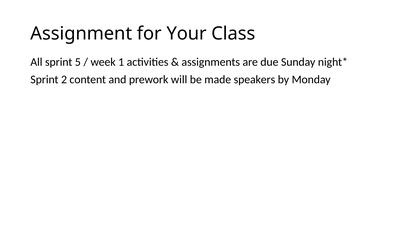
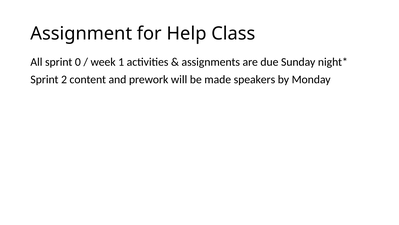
Your: Your -> Help
5: 5 -> 0
